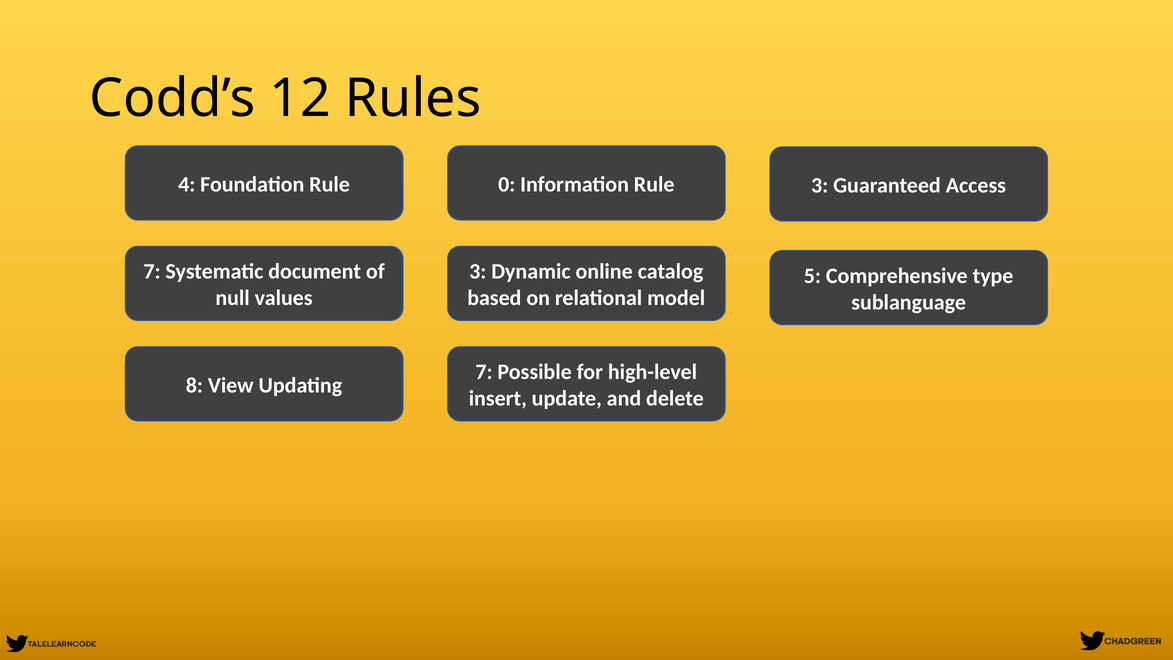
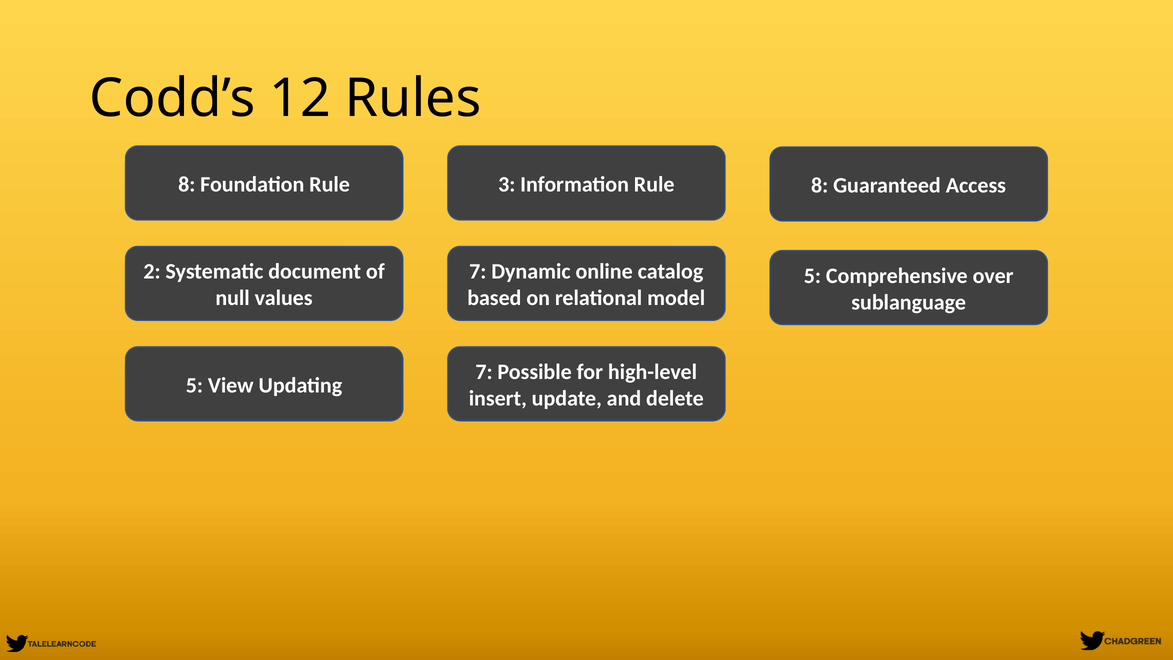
4 at (187, 184): 4 -> 8
0: 0 -> 3
Rule 3: 3 -> 8
7 at (152, 272): 7 -> 2
3 at (478, 272): 3 -> 7
type: type -> over
8 at (194, 385): 8 -> 5
